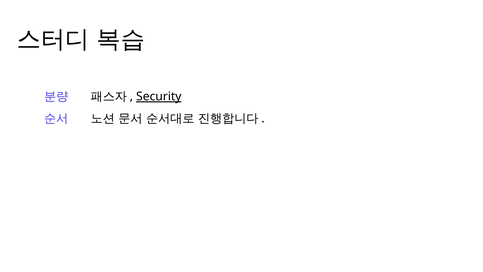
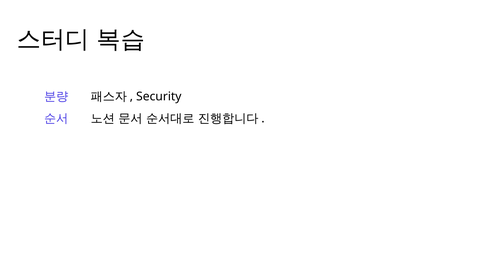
Security underline: present -> none
